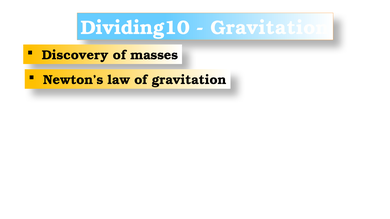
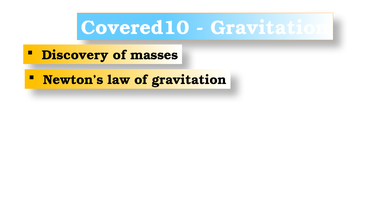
Dividing10: Dividing10 -> Covered10
